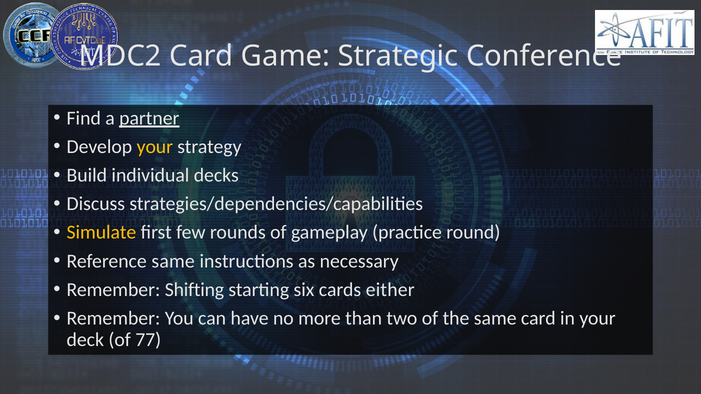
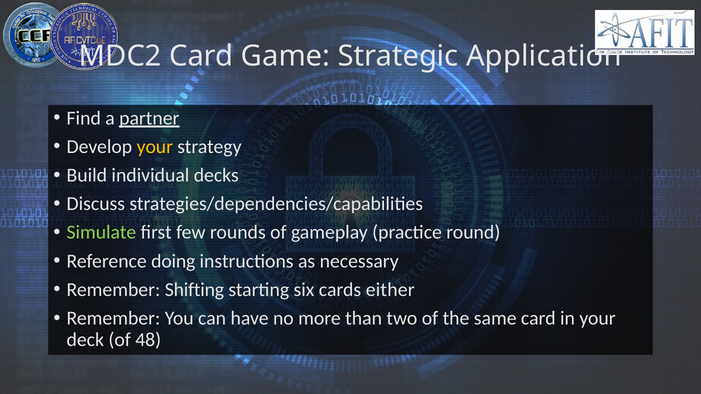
Conference: Conference -> Application
Simulate colour: yellow -> light green
Reference same: same -> doing
77: 77 -> 48
